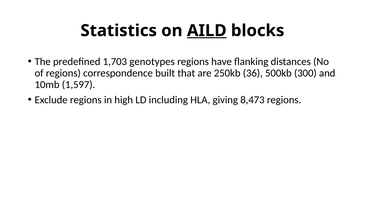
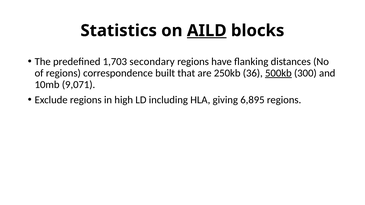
genotypes: genotypes -> secondary
500kb underline: none -> present
1,597: 1,597 -> 9,071
8,473: 8,473 -> 6,895
